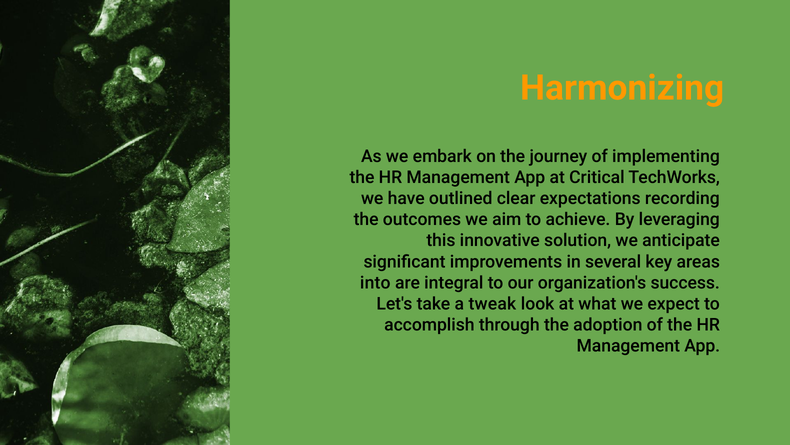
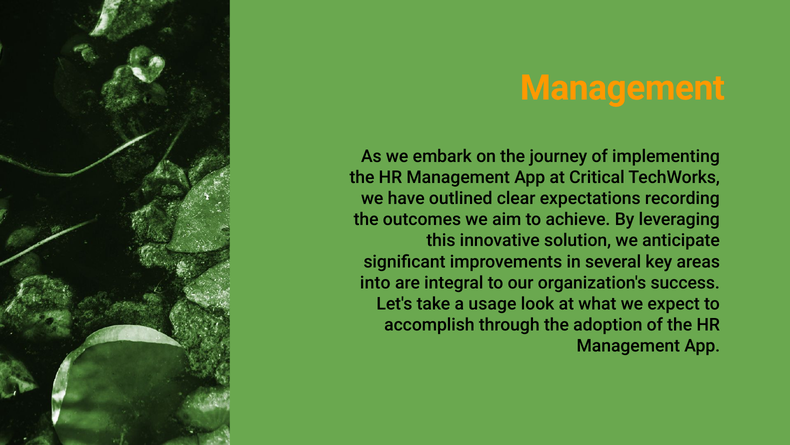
Harmonizing at (622, 88): Harmonizing -> Management
tweak: tweak -> usage
